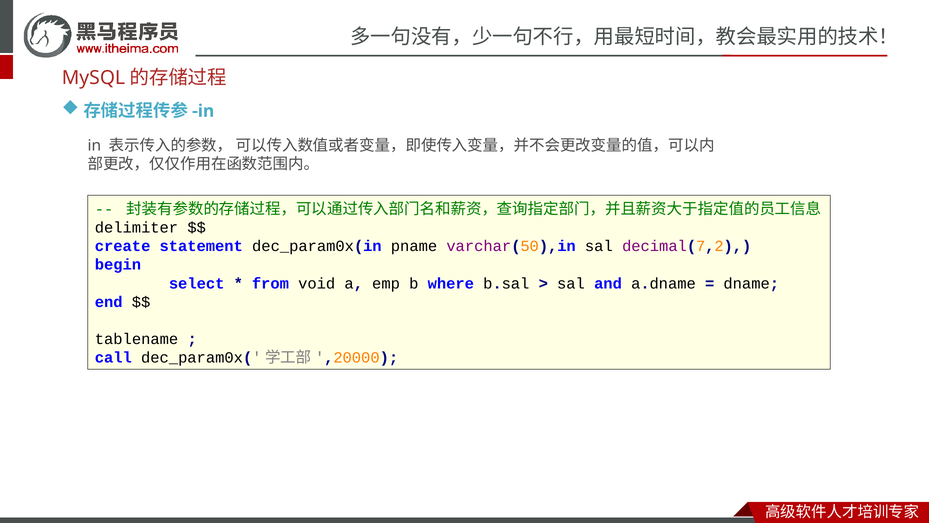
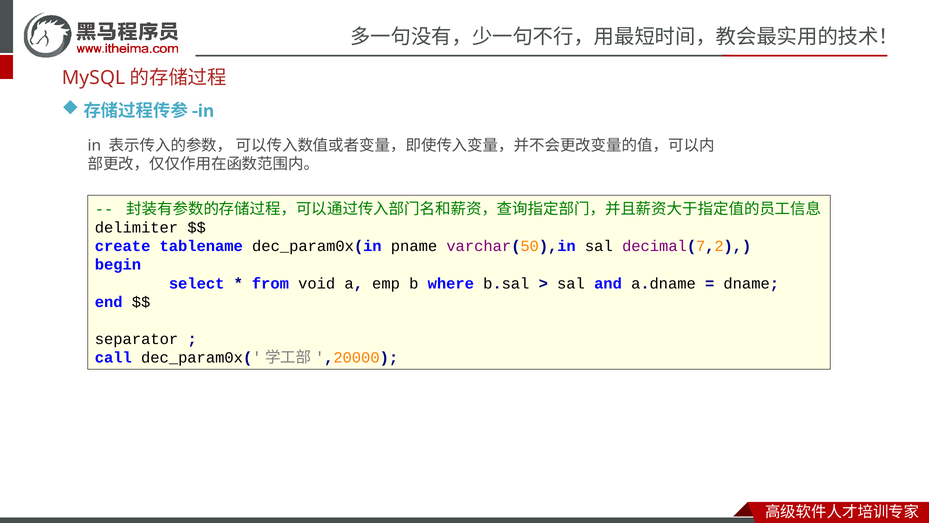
statement: statement -> tablename
tablename: tablename -> separator
